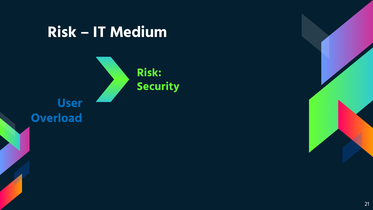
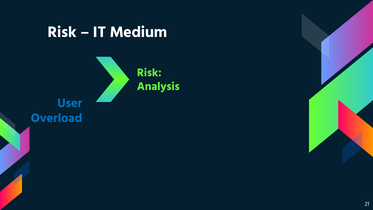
Security: Security -> Analysis
